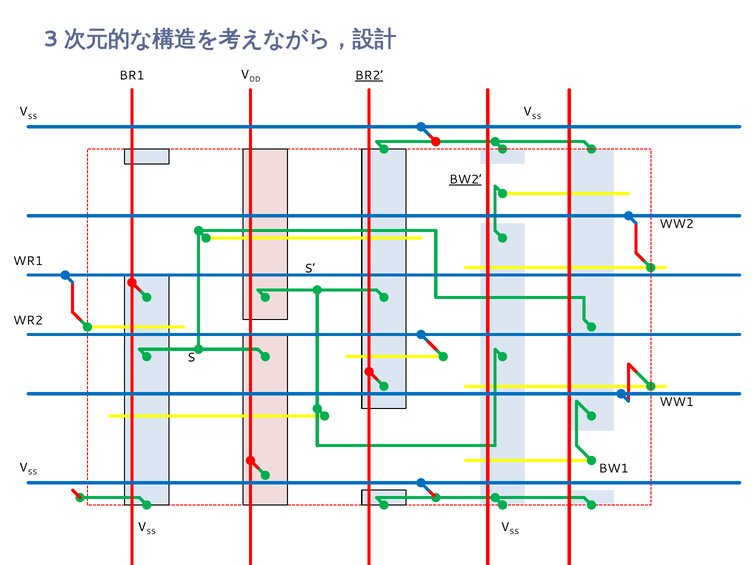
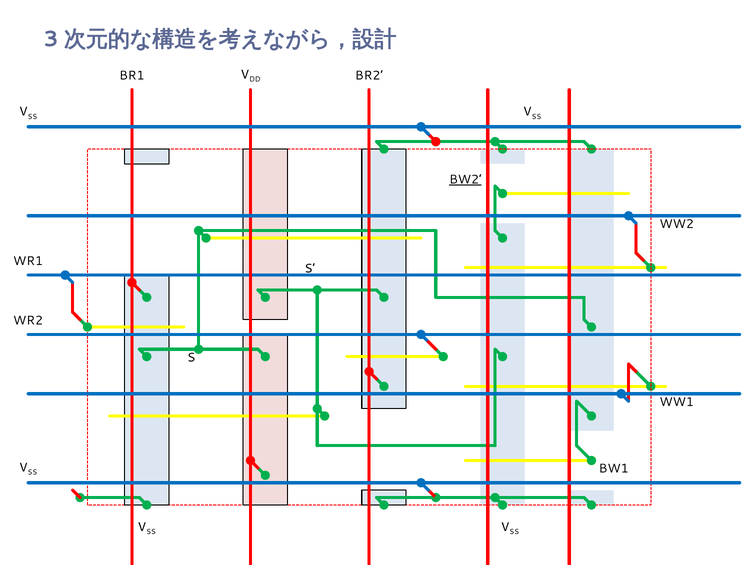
BR2 underline: present -> none
